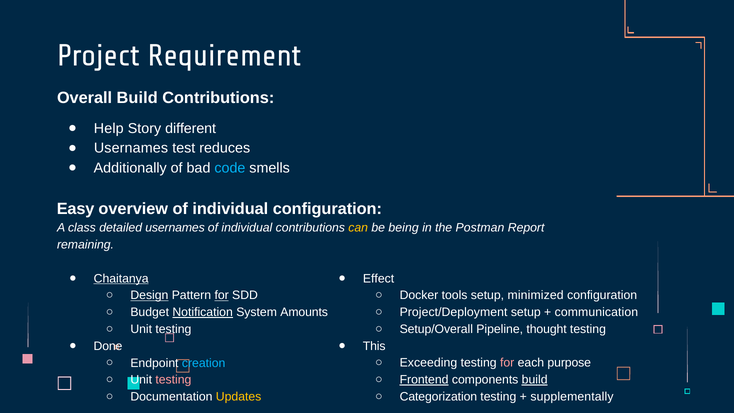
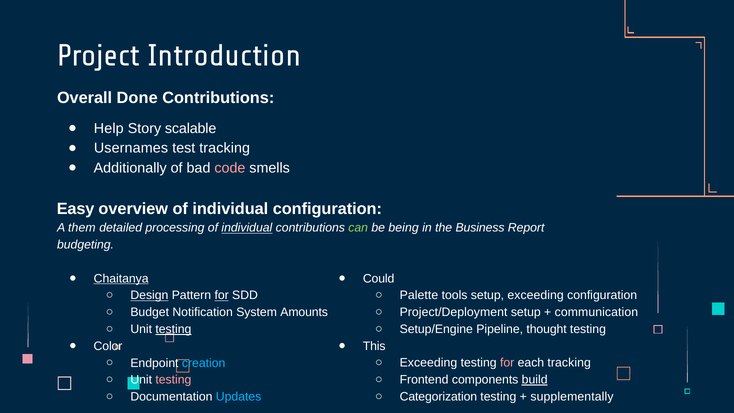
Requirement: Requirement -> Introduction
Overall Build: Build -> Done
different: different -> scalable
test reduces: reduces -> tracking
code colour: light blue -> pink
class: class -> them
detailed usernames: usernames -> processing
individual at (247, 228) underline: none -> present
can colour: yellow -> light green
Postman: Postman -> Business
remaining: remaining -> budgeting
Effect: Effect -> Could
Docker: Docker -> Palette
setup minimized: minimized -> exceeding
Notification underline: present -> none
testing at (173, 329) underline: none -> present
Setup/Overall: Setup/Overall -> Setup/Engine
Done: Done -> Color
each purpose: purpose -> tracking
Frontend underline: present -> none
Updates colour: yellow -> light blue
